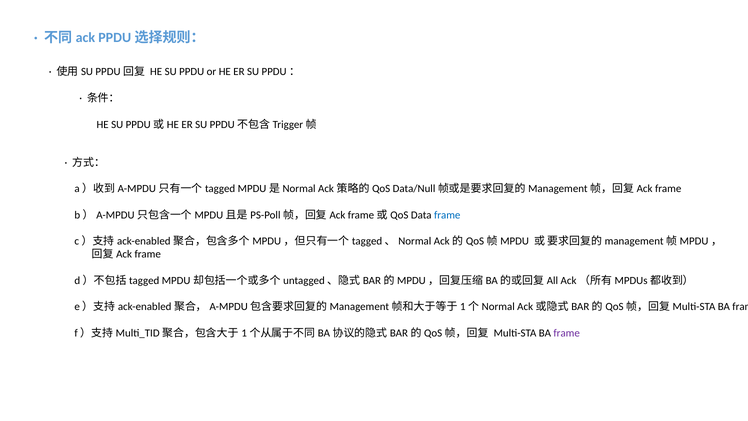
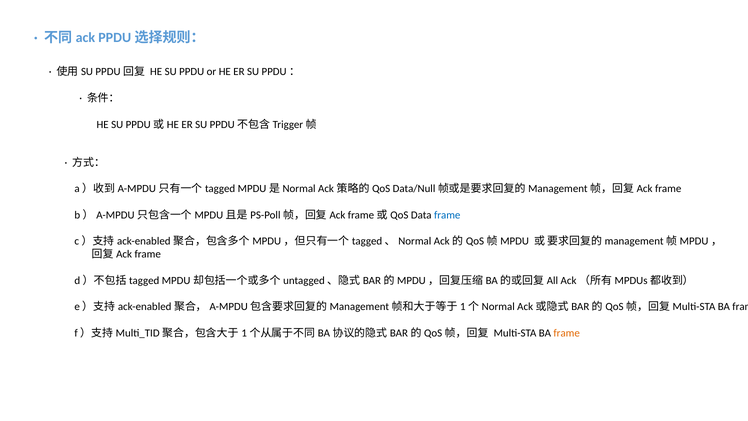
frame at (567, 333) colour: purple -> orange
